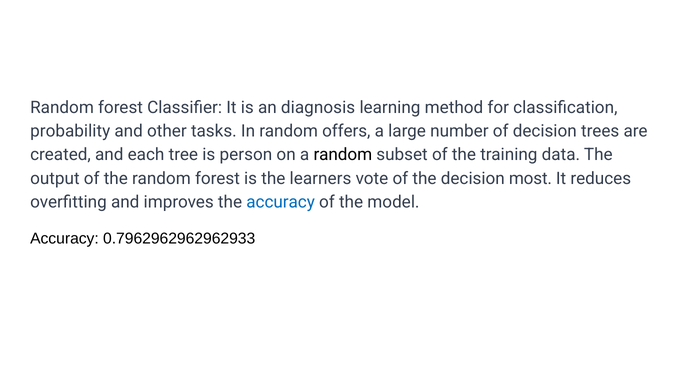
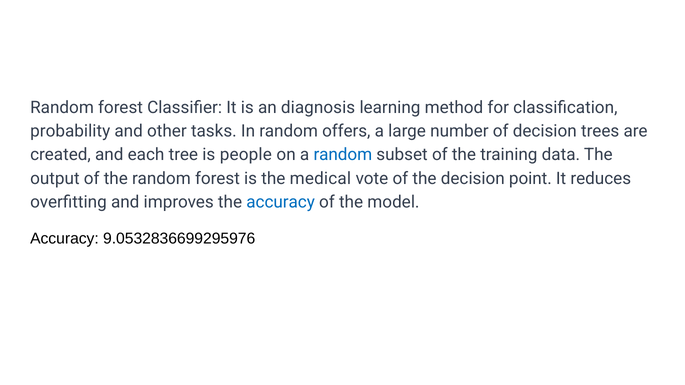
person: person -> people
random at (343, 155) colour: black -> blue
learners: learners -> medical
most: most -> point
0.7962962962962933: 0.7962962962962933 -> 9.0532836699295976
